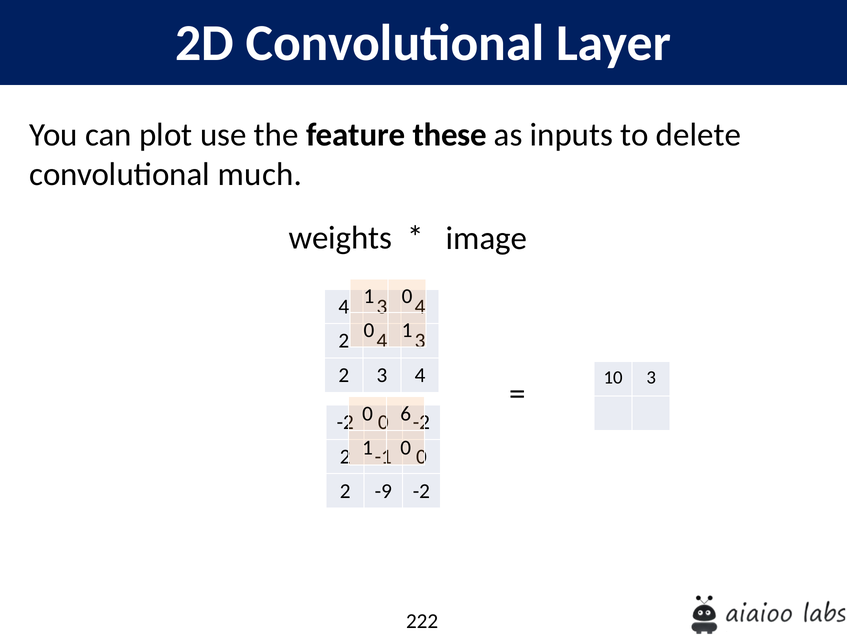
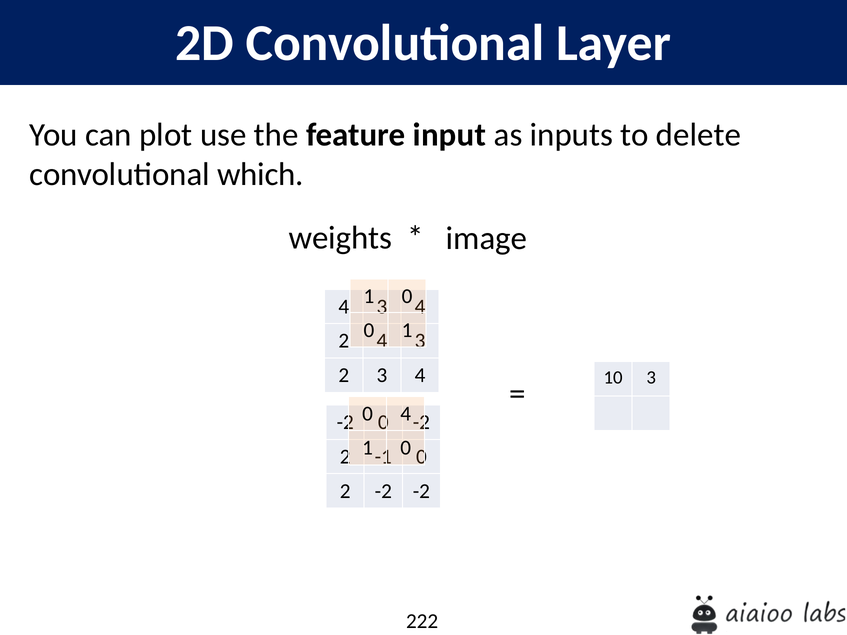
these: these -> input
much: much -> which
0 6: 6 -> 4
2 -9: -9 -> -2
